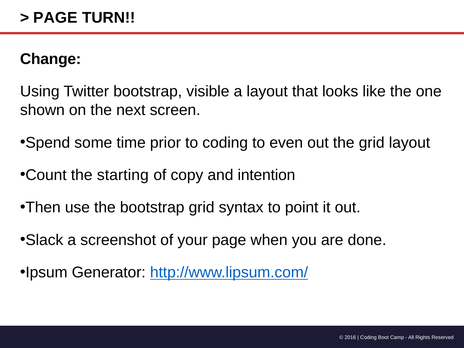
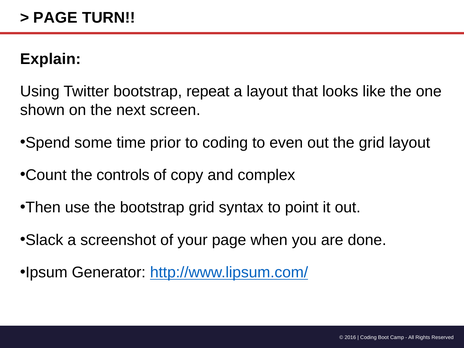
Change: Change -> Explain
visible: visible -> repeat
starting: starting -> controls
intention: intention -> complex
